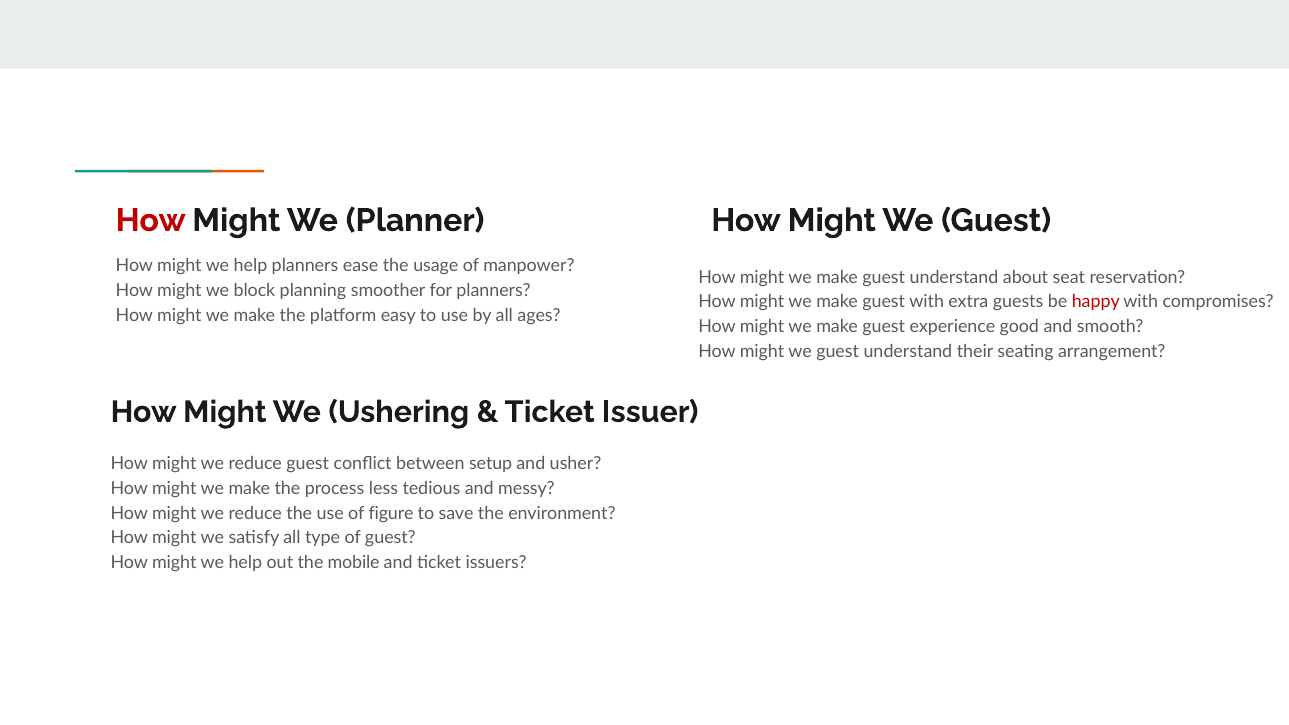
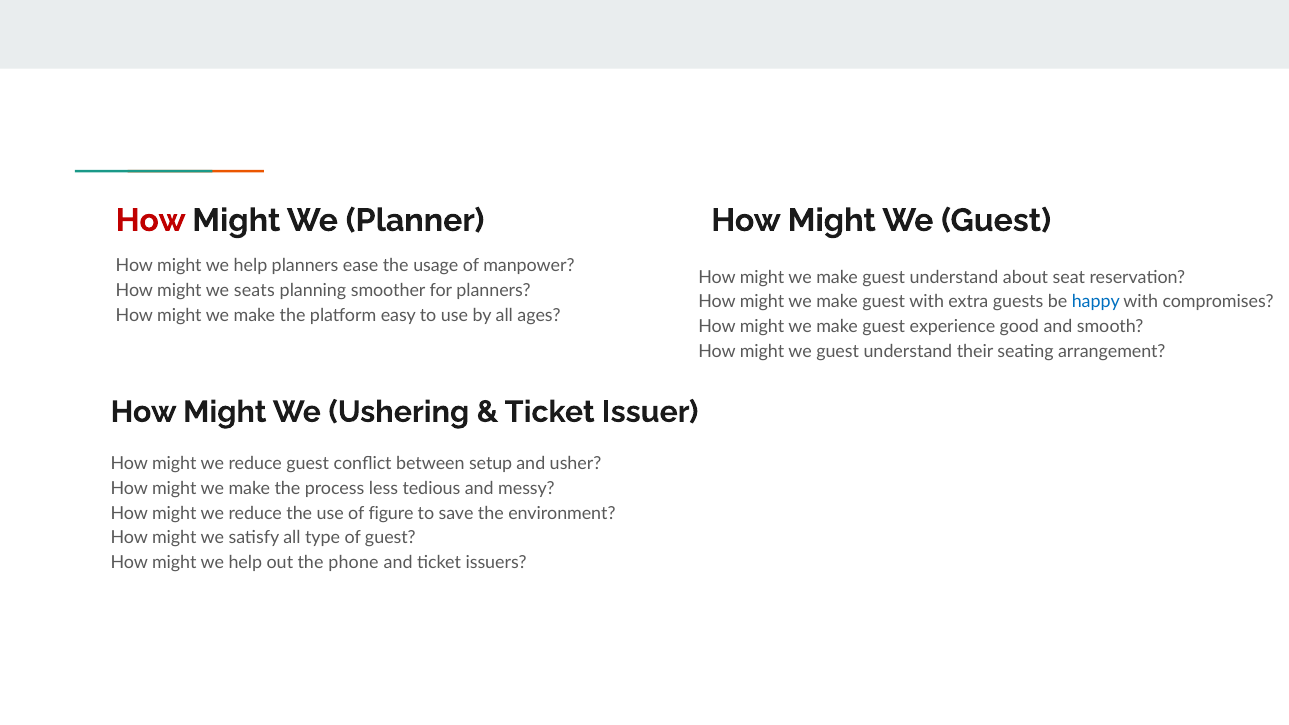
block: block -> seats
happy colour: red -> blue
mobile: mobile -> phone
